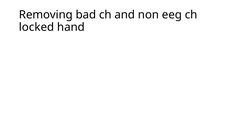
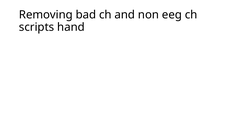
locked: locked -> scripts
